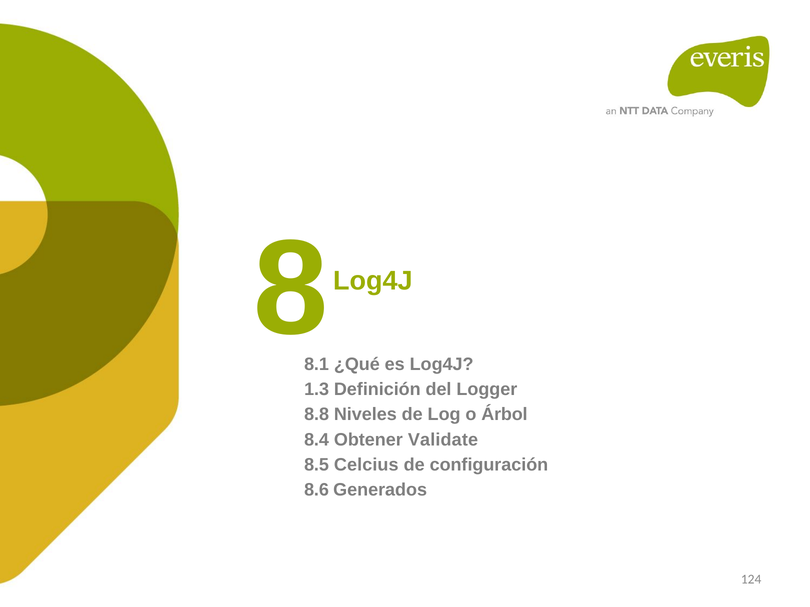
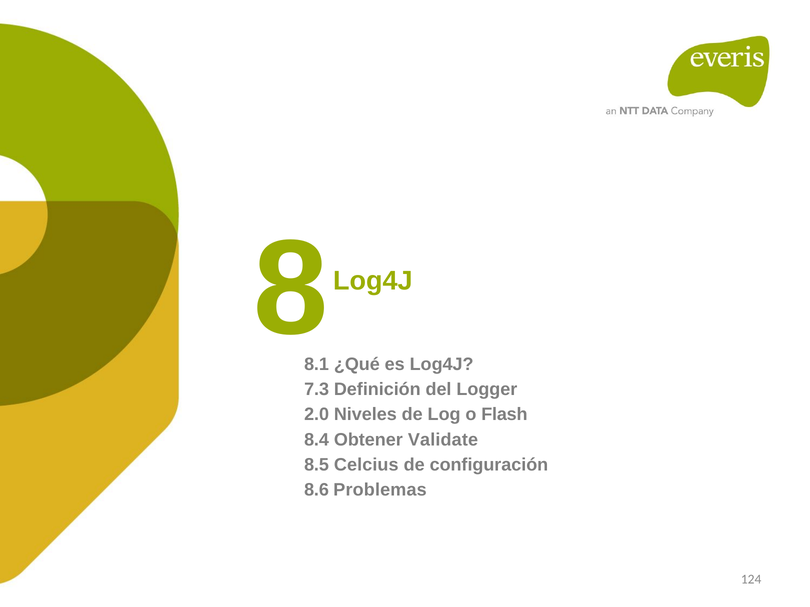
1.3: 1.3 -> 7.3
8.8: 8.8 -> 2.0
Árbol: Árbol -> Flash
Generados: Generados -> Problemas
